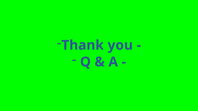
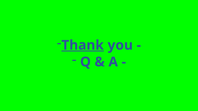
Thank underline: none -> present
